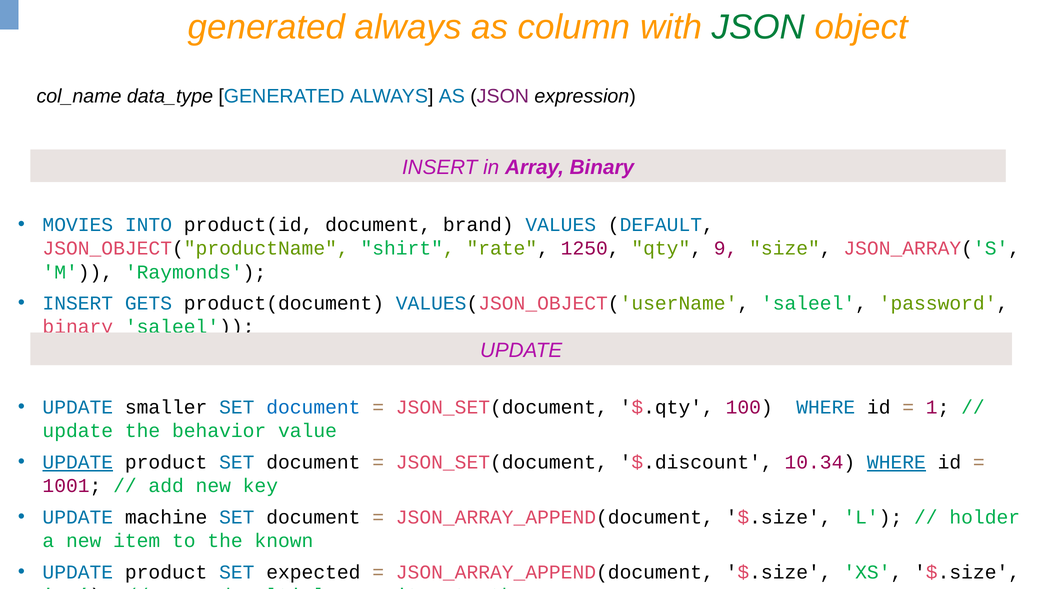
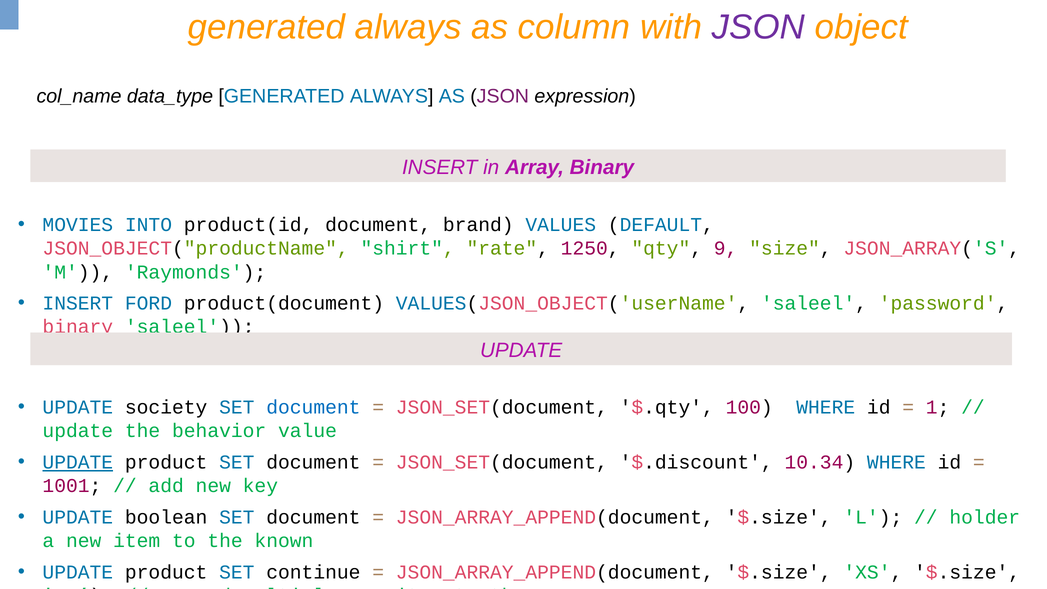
JSON at (758, 27) colour: green -> purple
GETS: GETS -> FORD
smaller: smaller -> society
WHERE at (896, 462) underline: present -> none
machine: machine -> boolean
expected: expected -> continue
